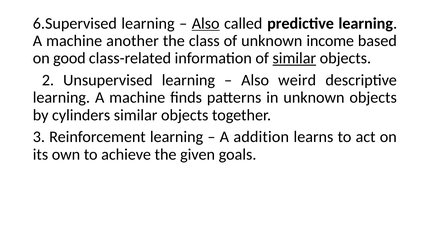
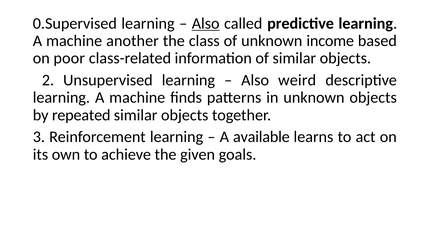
6.Supervised: 6.Supervised -> 0.Supervised
good: good -> poor
similar at (294, 58) underline: present -> none
cylinders: cylinders -> repeated
addition: addition -> available
